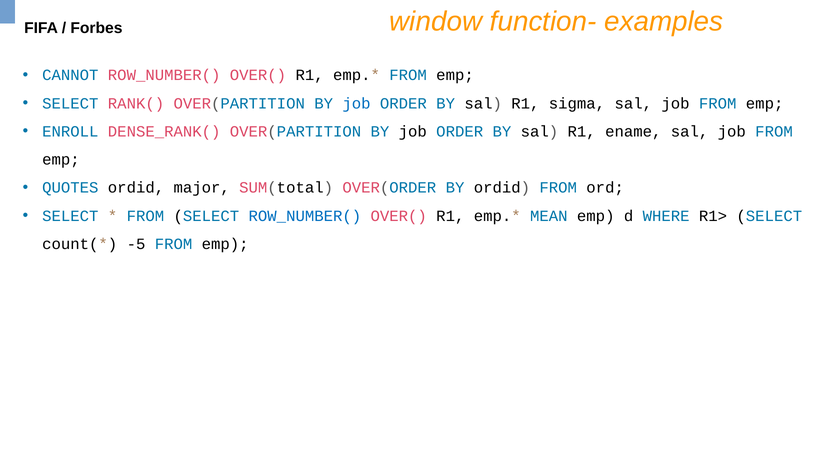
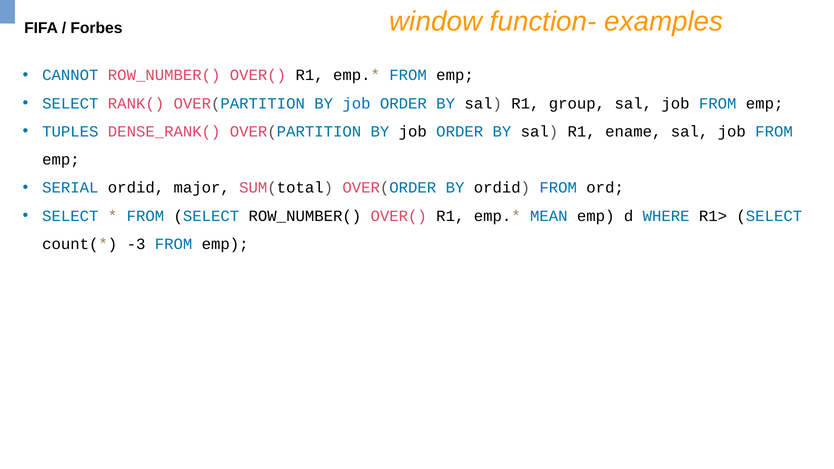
sigma: sigma -> group
ENROLL: ENROLL -> TUPLES
QUOTES: QUOTES -> SERIAL
ROW_NUMBER( at (305, 216) colour: blue -> black
-5: -5 -> -3
